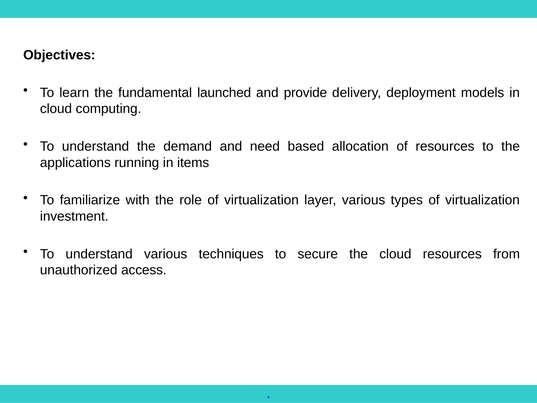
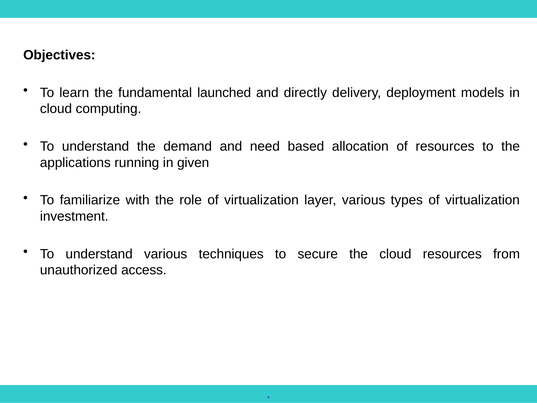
provide: provide -> directly
items: items -> given
